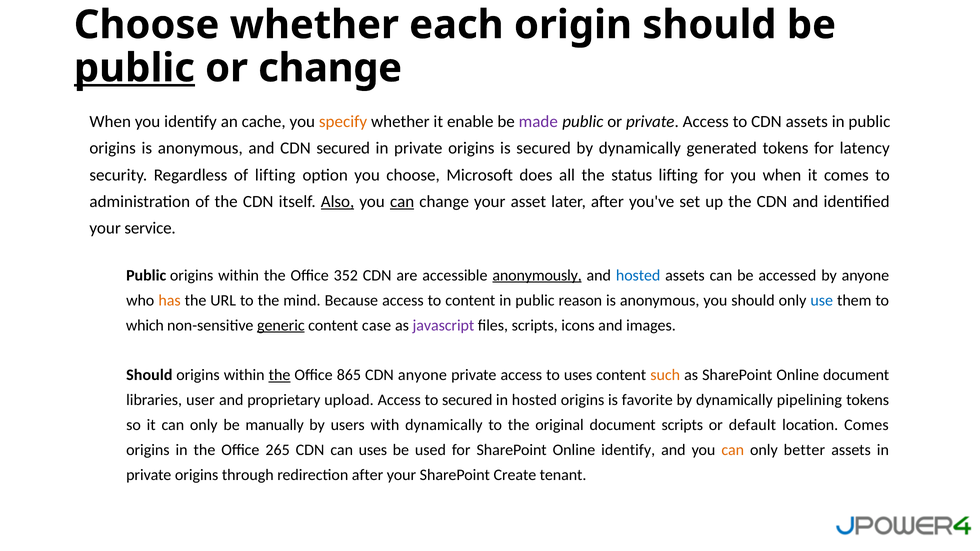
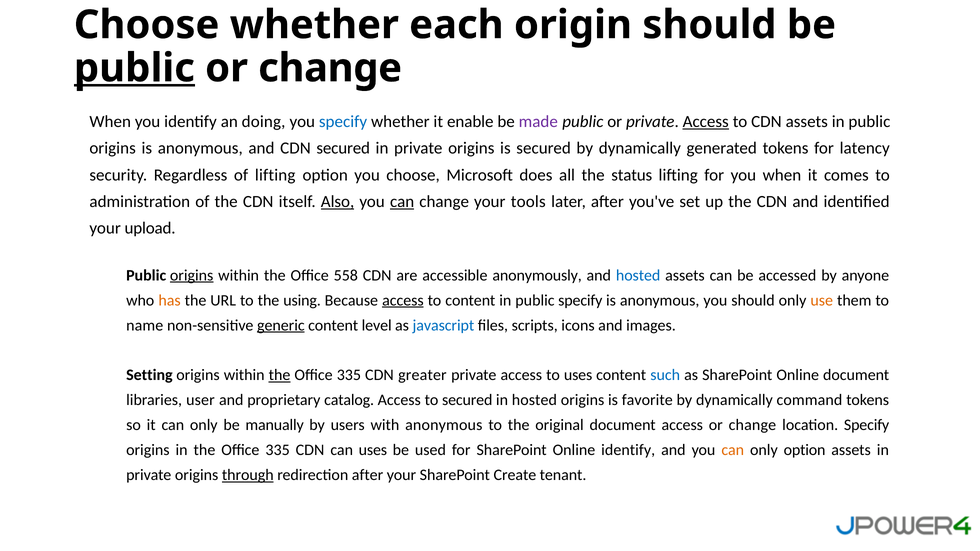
cache: cache -> doing
specify at (343, 122) colour: orange -> blue
Access at (706, 122) underline: none -> present
asset: asset -> tools
service: service -> upload
origins at (192, 275) underline: none -> present
352: 352 -> 558
anonymously underline: present -> none
mind: mind -> using
access at (403, 300) underline: none -> present
public reason: reason -> specify
use colour: blue -> orange
which: which -> name
case: case -> level
javascript colour: purple -> blue
Should at (149, 375): Should -> Setting
865 at (349, 375): 865 -> 335
CDN anyone: anyone -> greater
such colour: orange -> blue
upload: upload -> catalog
pipelining: pipelining -> command
with dynamically: dynamically -> anonymous
document scripts: scripts -> access
default at (752, 425): default -> change
location Comes: Comes -> Specify
in the Office 265: 265 -> 335
only better: better -> option
through underline: none -> present
